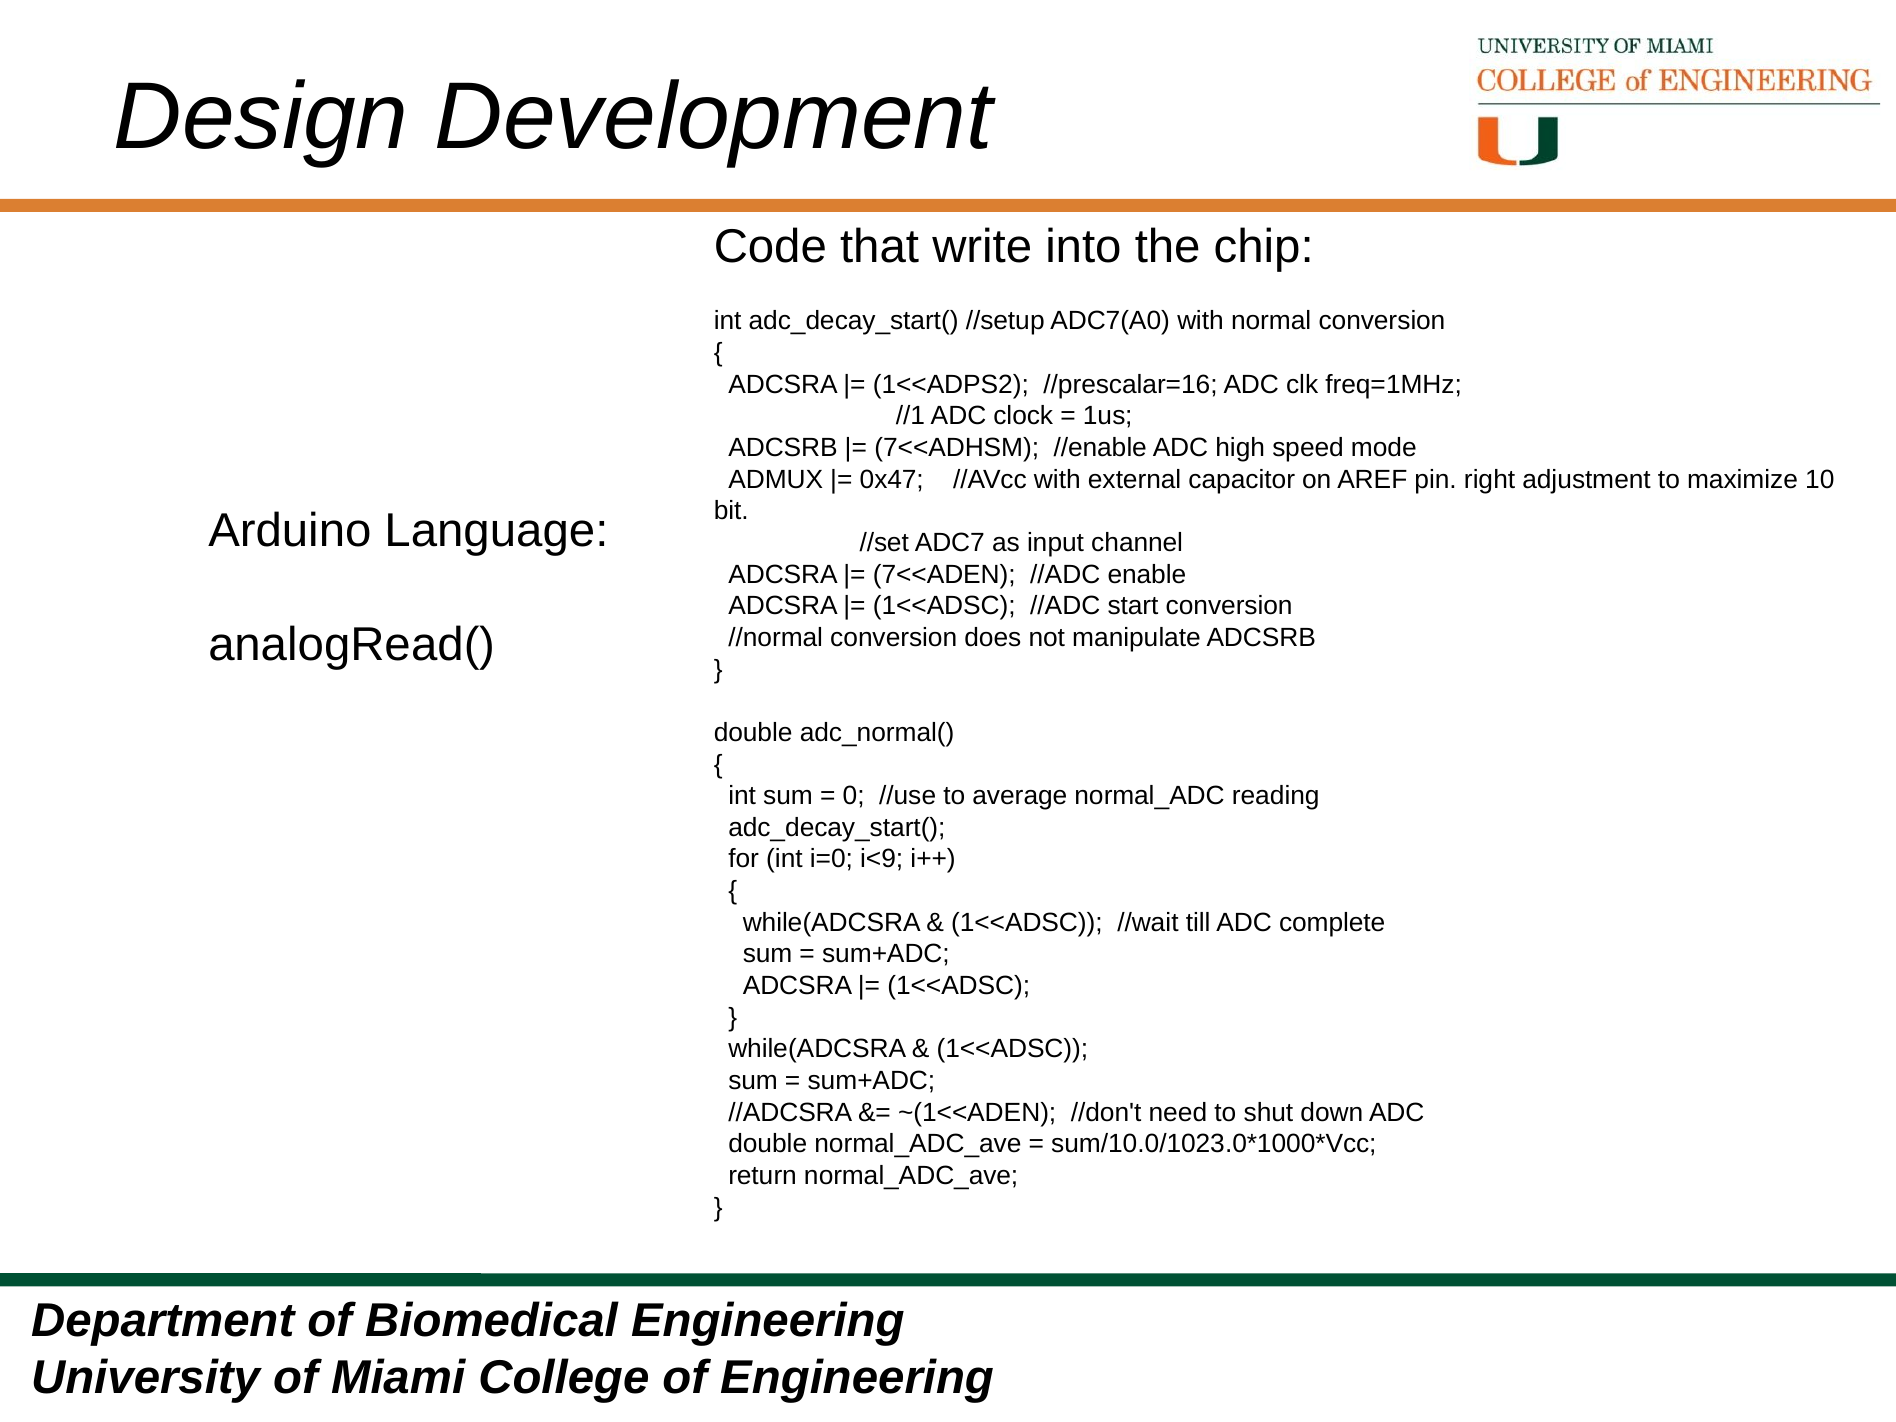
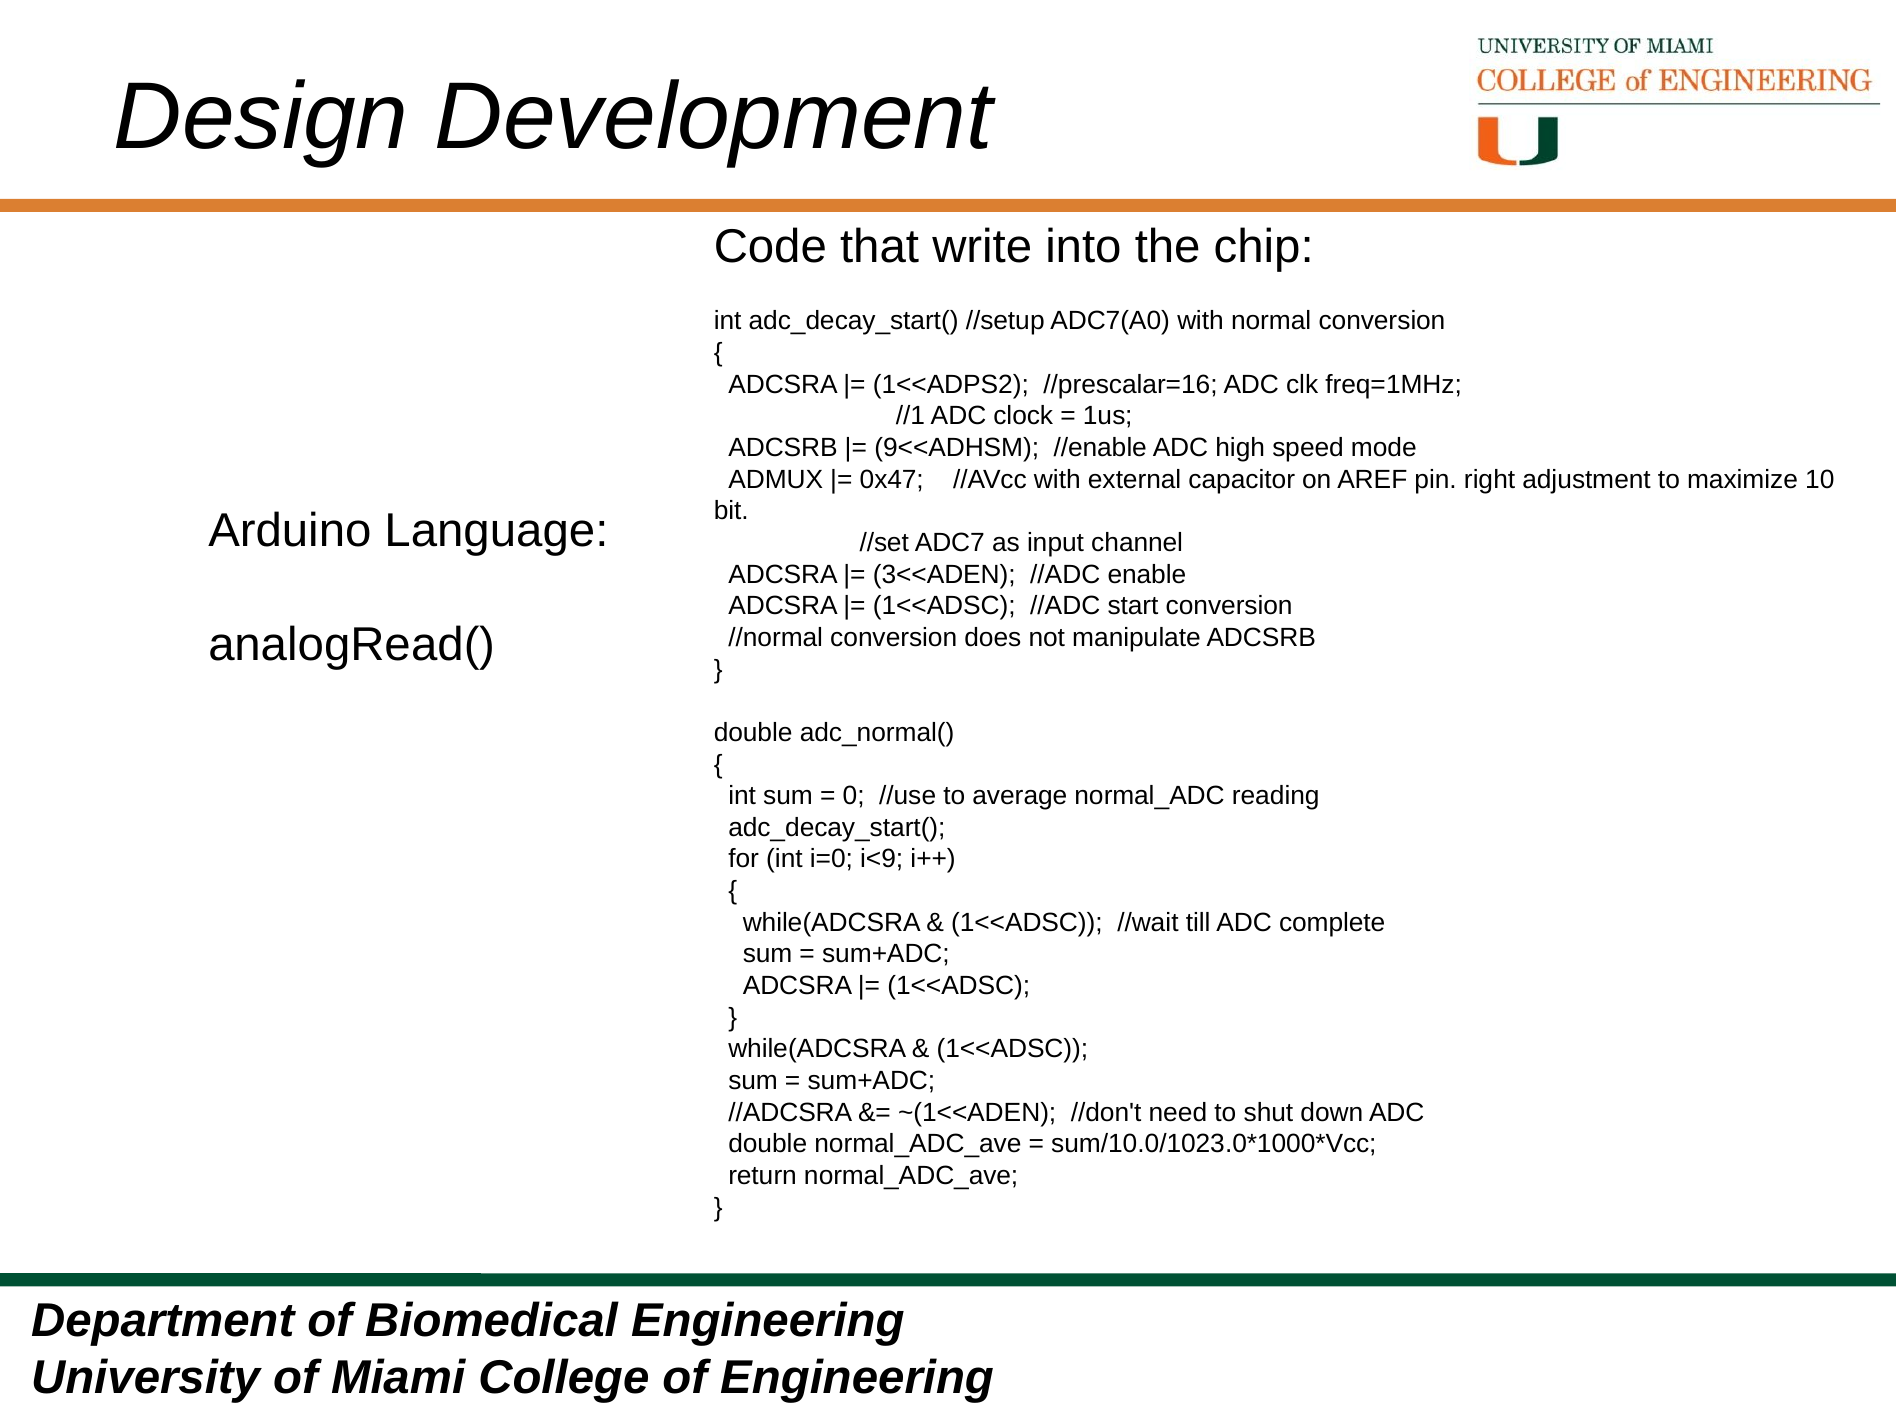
7<<ADHSM: 7<<ADHSM -> 9<<ADHSM
7<<ADEN: 7<<ADEN -> 3<<ADEN
